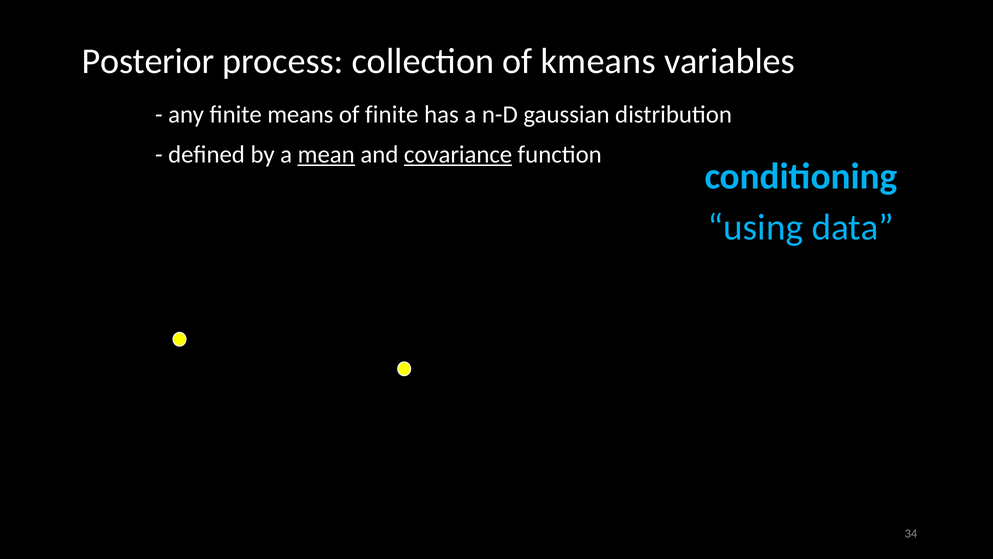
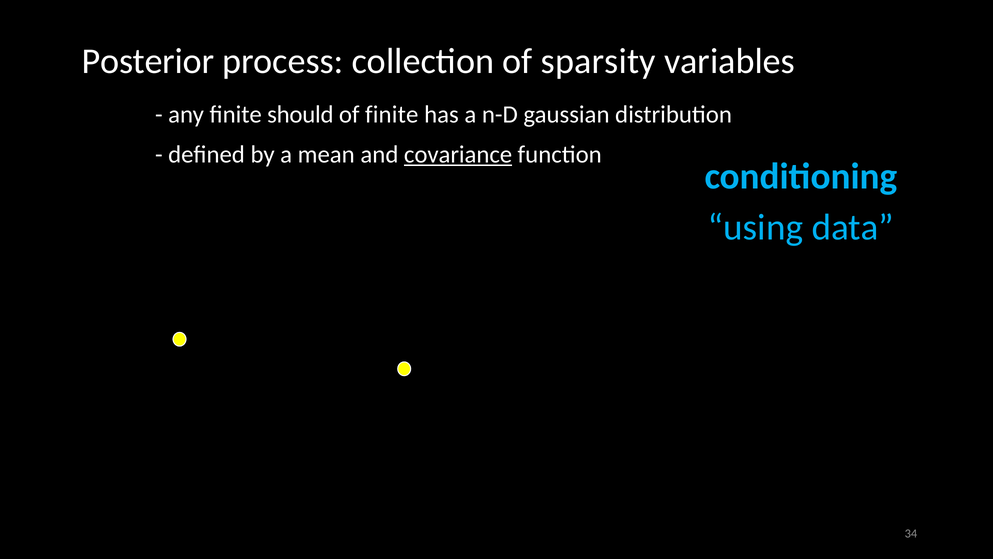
kmeans: kmeans -> sparsity
means: means -> should
mean underline: present -> none
